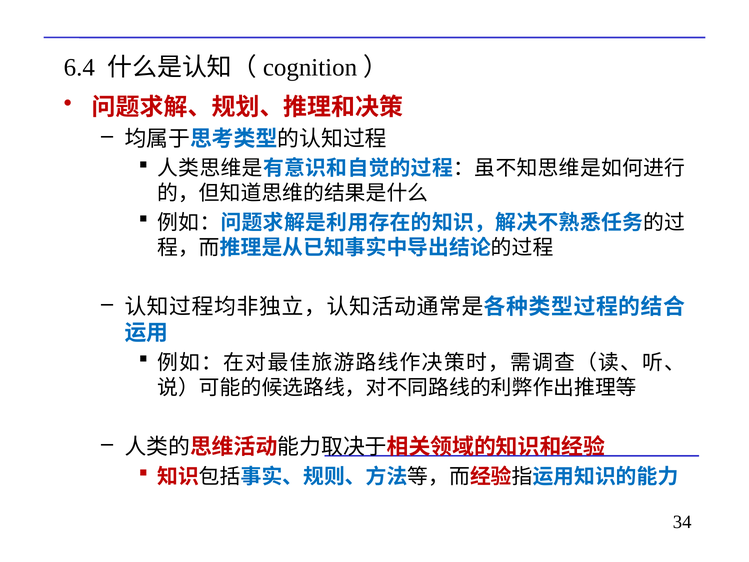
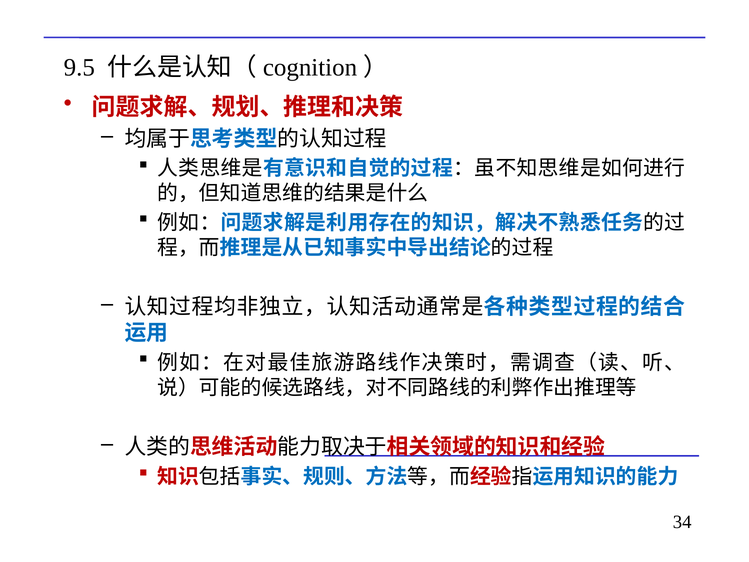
6.4: 6.4 -> 9.5
